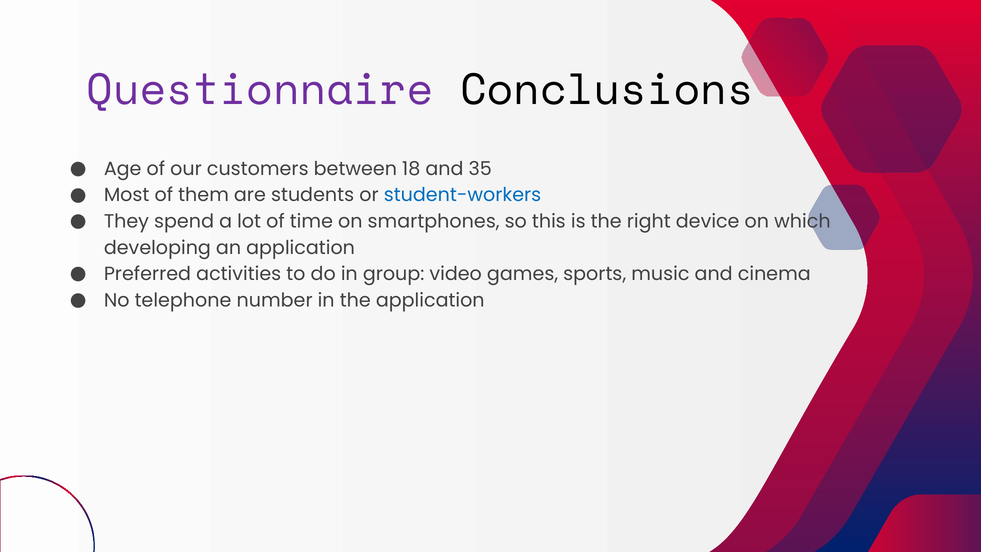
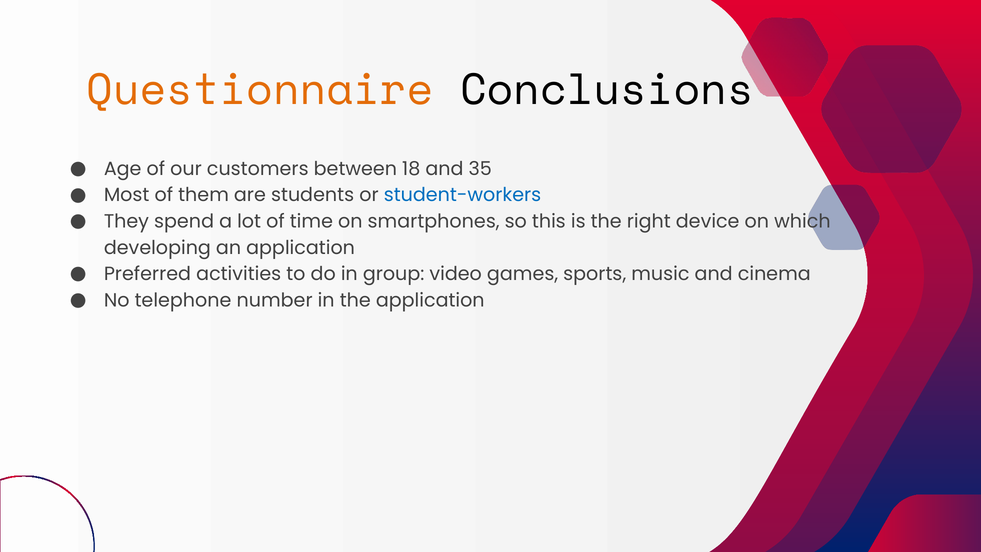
Questionnaire colour: purple -> orange
